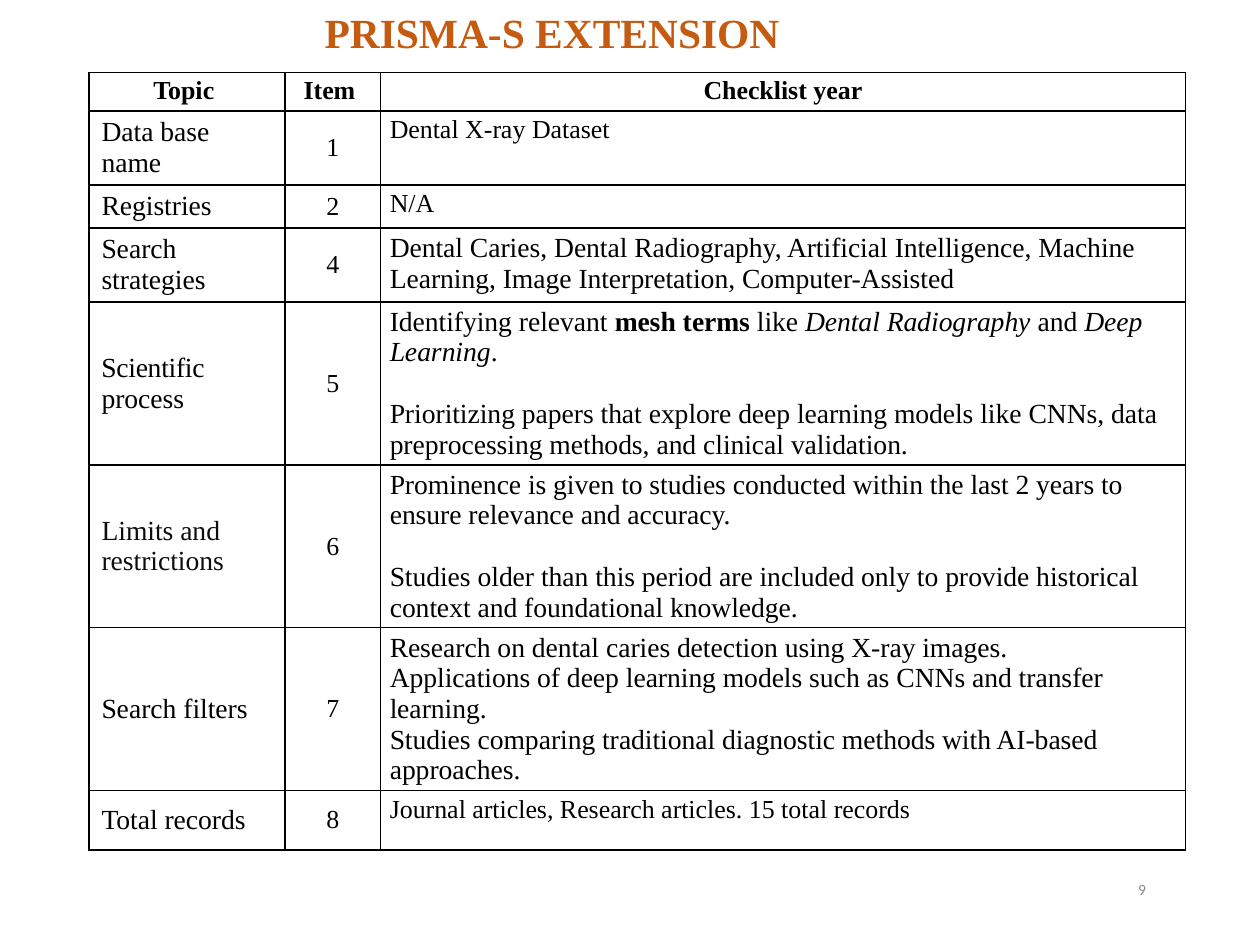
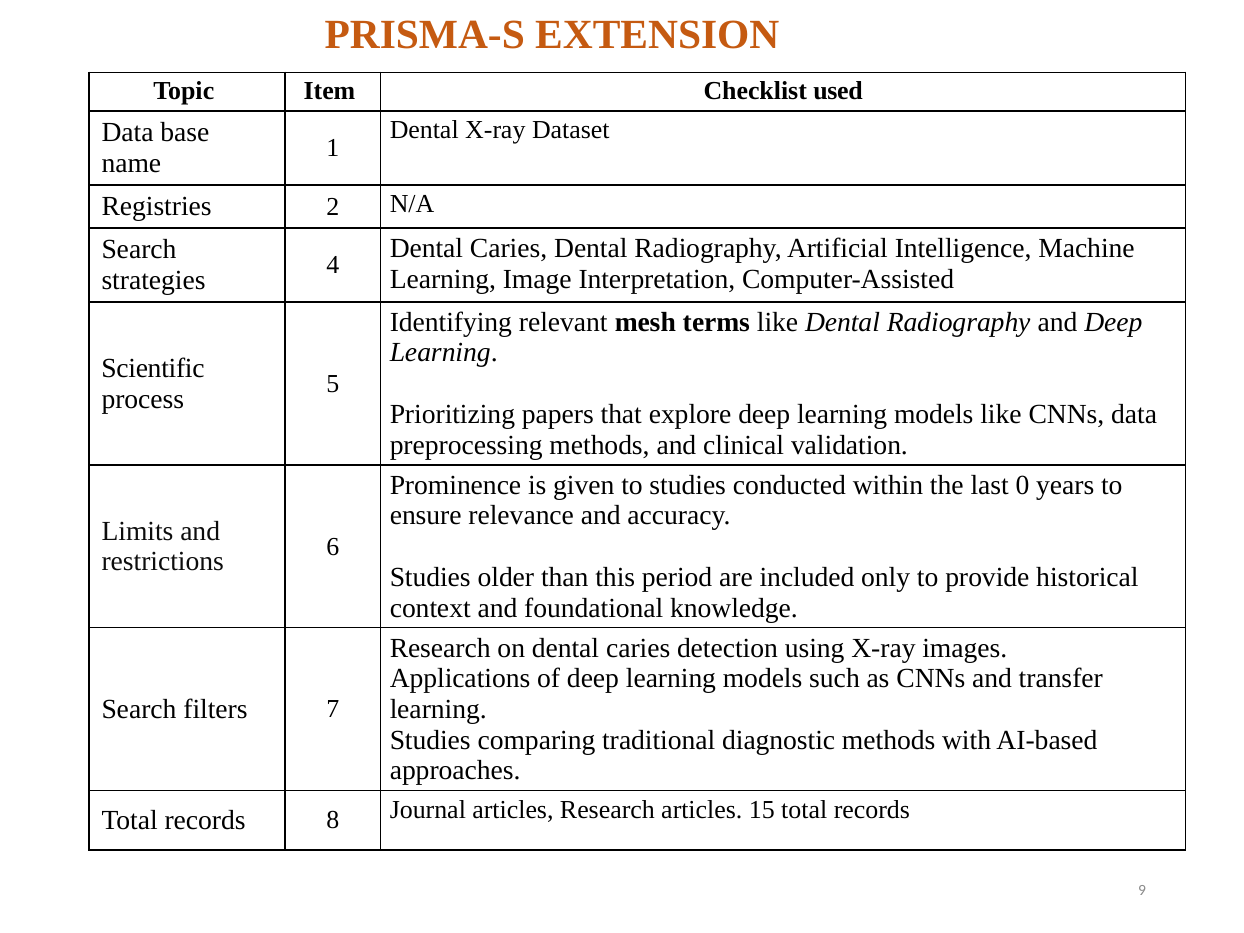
year: year -> used
last 2: 2 -> 0
